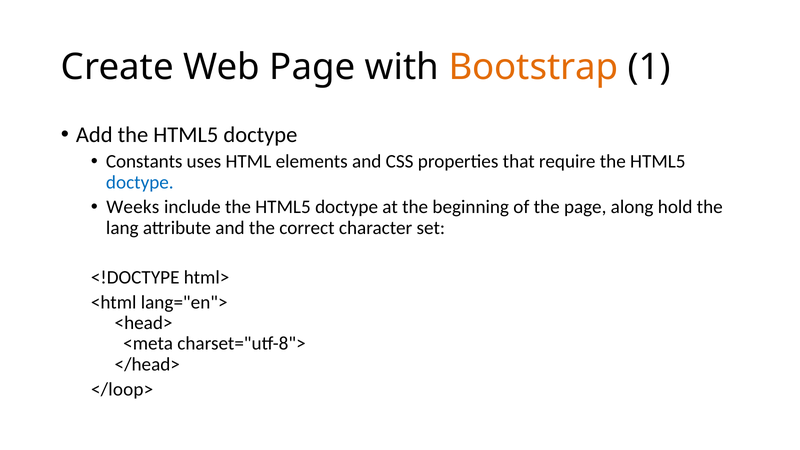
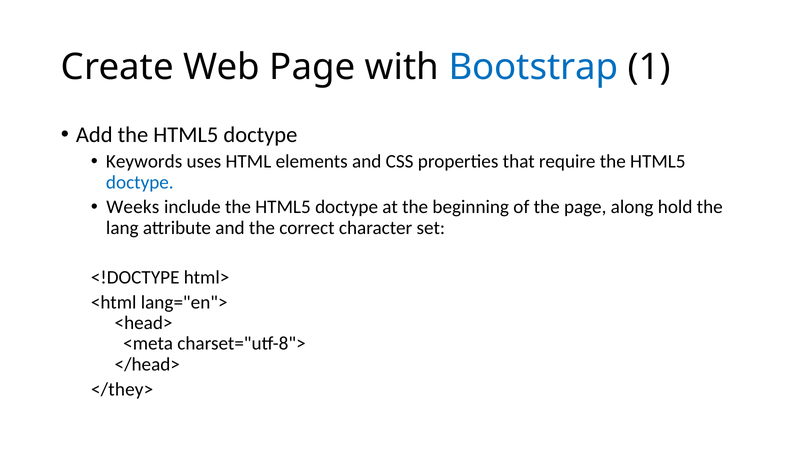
Bootstrap colour: orange -> blue
Constants: Constants -> Keywords
</loop>: </loop> -> </they>
